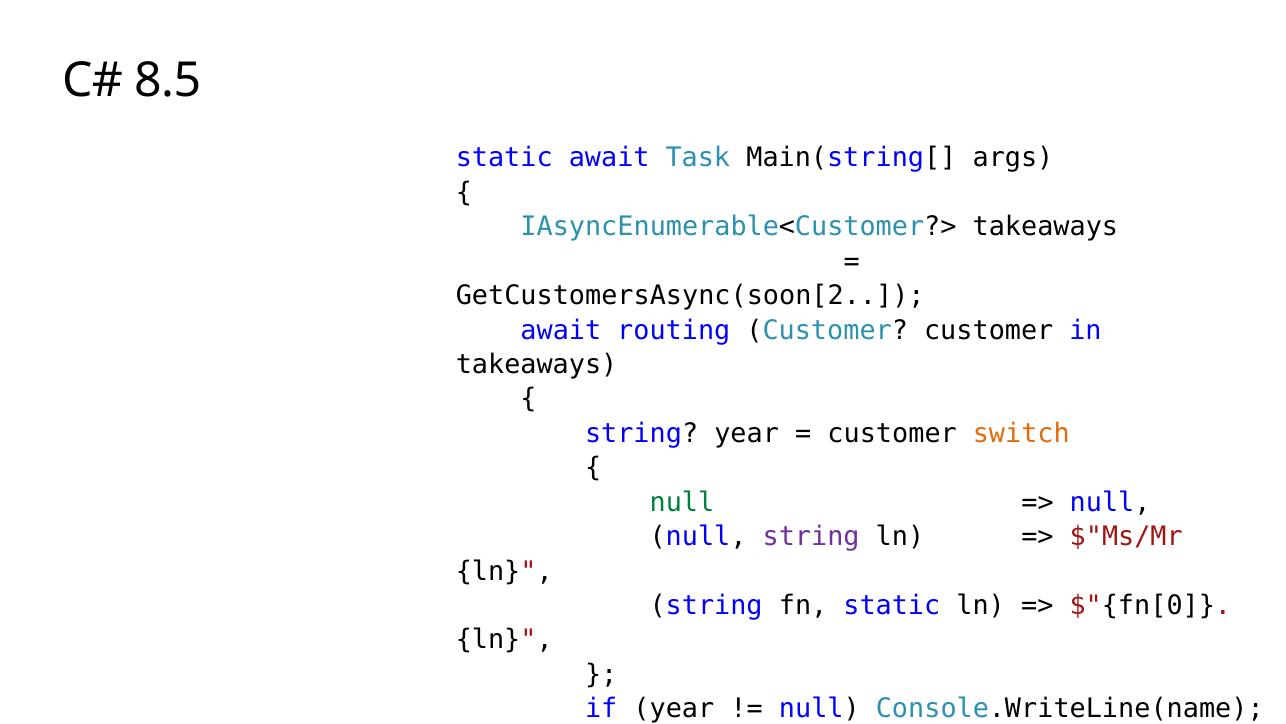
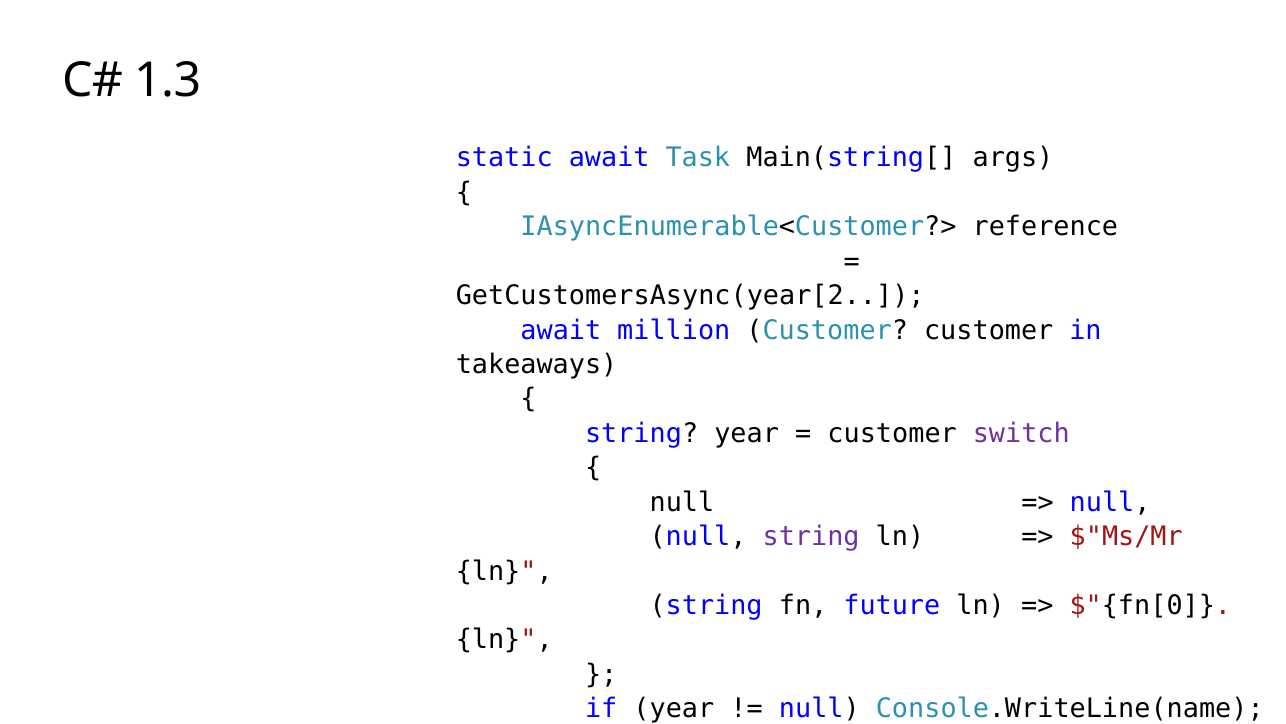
8.5: 8.5 -> 1.3
IAsyncEnumerable<Customer?> takeaways: takeaways -> reference
GetCustomersAsync(soon[2: GetCustomersAsync(soon[2 -> GetCustomersAsync(year[2
routing: routing -> million
switch colour: orange -> purple
null at (682, 502) colour: green -> black
fn static: static -> future
